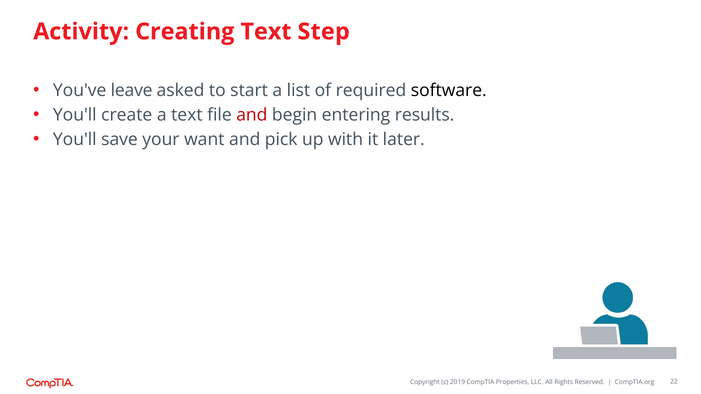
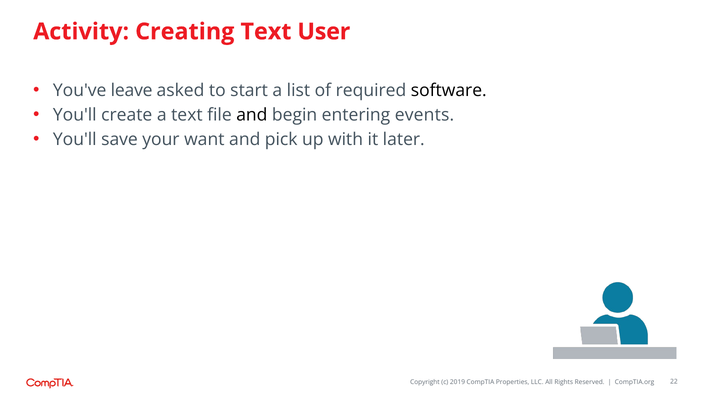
Step: Step -> User
and at (252, 115) colour: red -> black
results: results -> events
